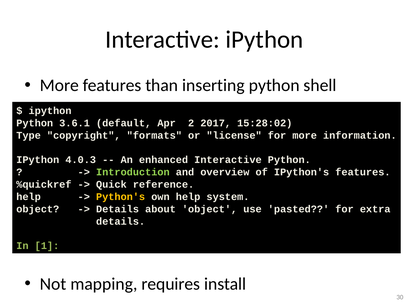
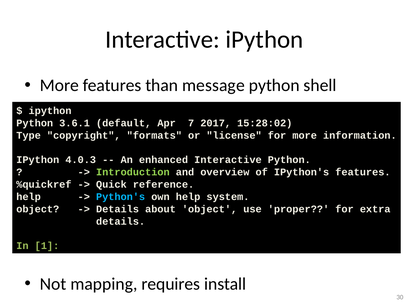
inserting: inserting -> message
2: 2 -> 7
Python's colour: yellow -> light blue
pasted: pasted -> proper
